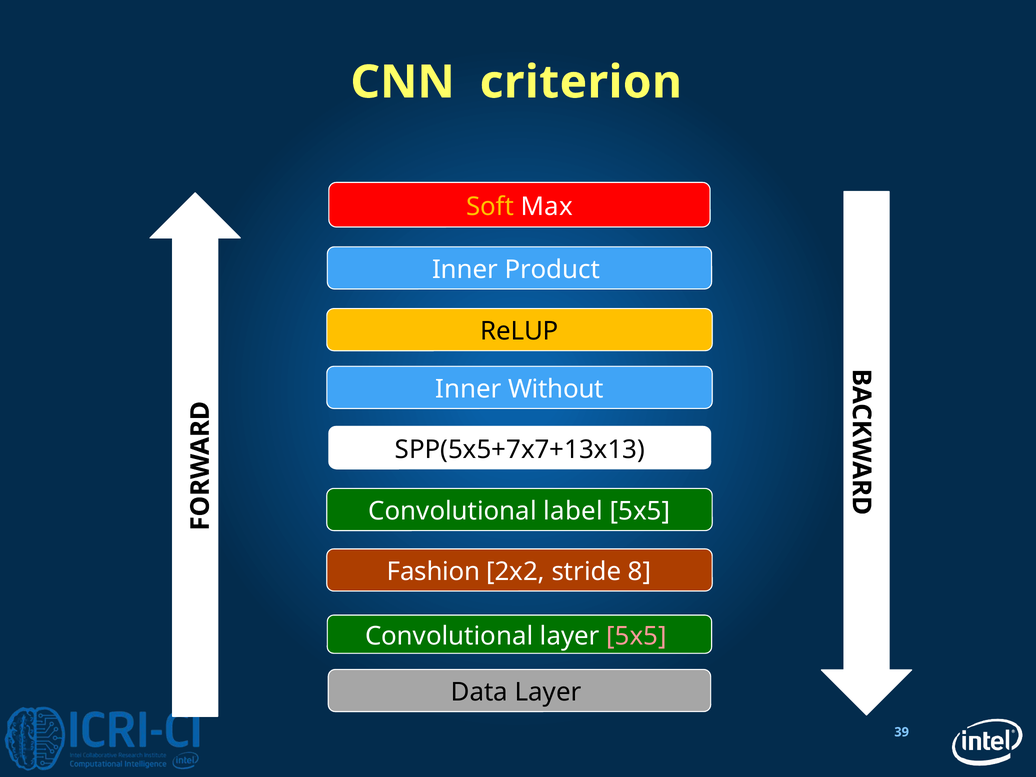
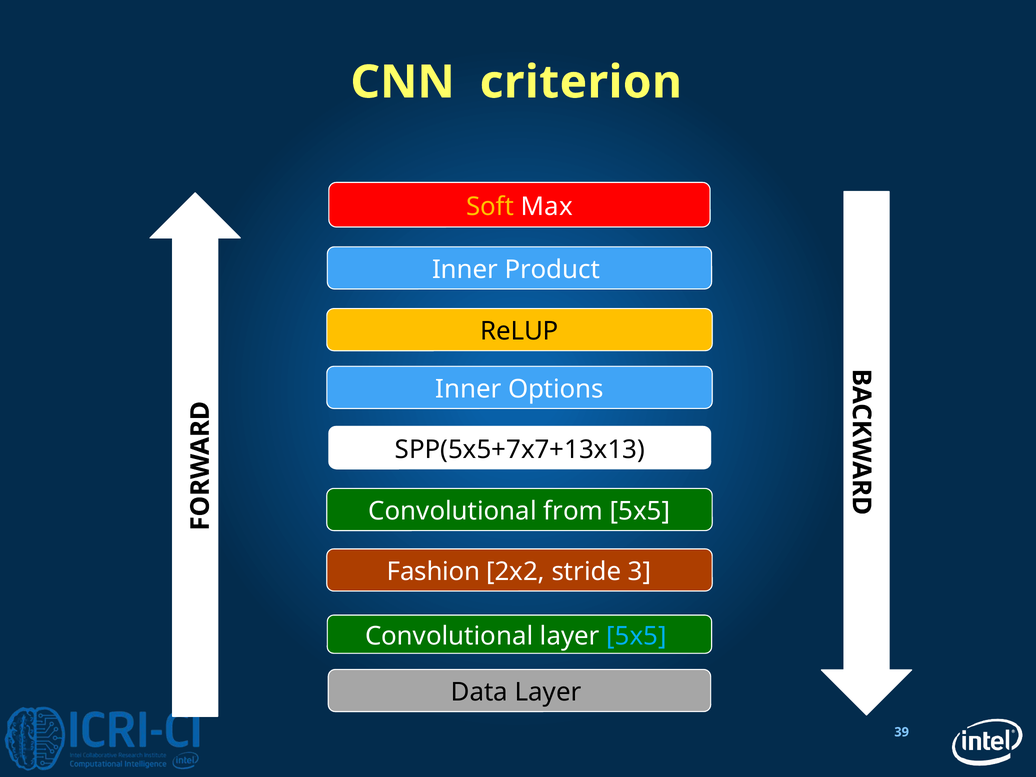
Without: Without -> Options
label: label -> from
8: 8 -> 3
5x5 at (637, 636) colour: pink -> light blue
